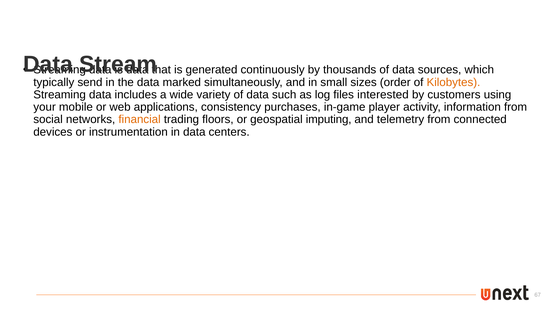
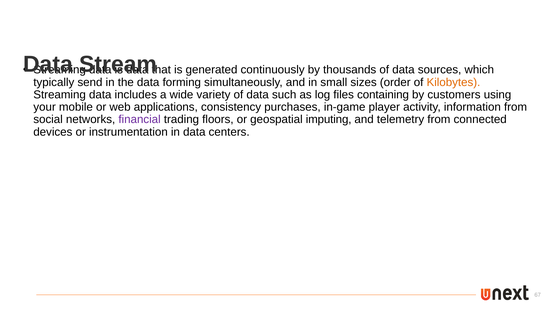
marked: marked -> forming
interested: interested -> containing
financial colour: orange -> purple
